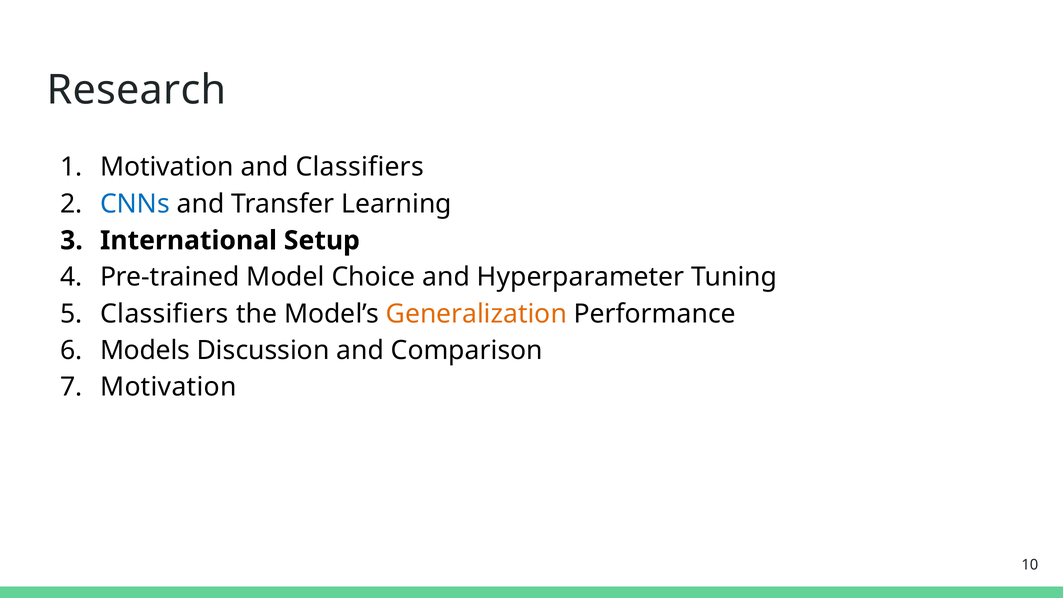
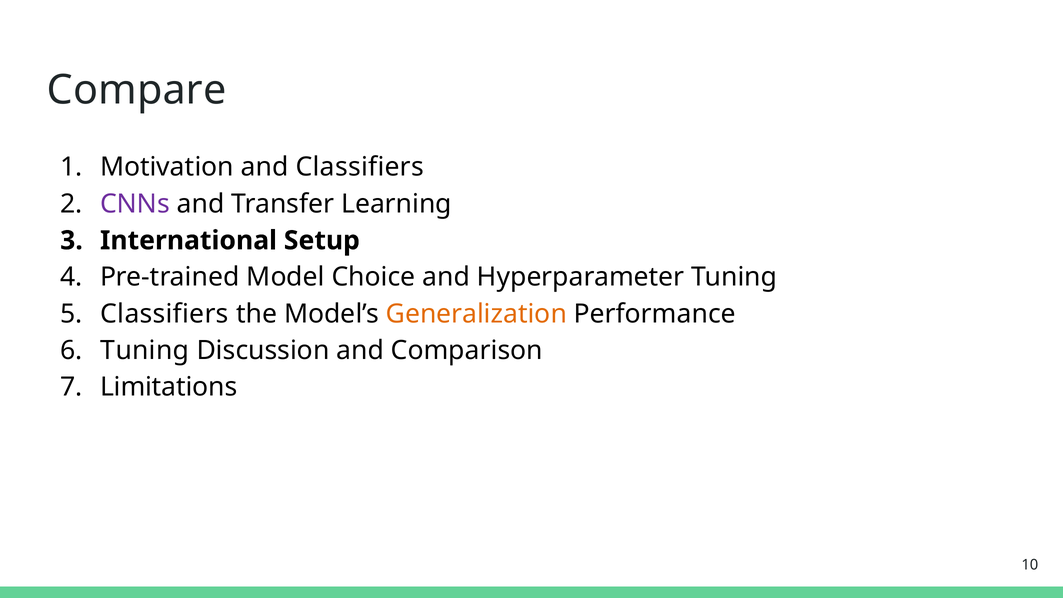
Research: Research -> Compare
CNNs colour: blue -> purple
Models at (145, 350): Models -> Tuning
Motivation at (168, 387): Motivation -> Limitations
